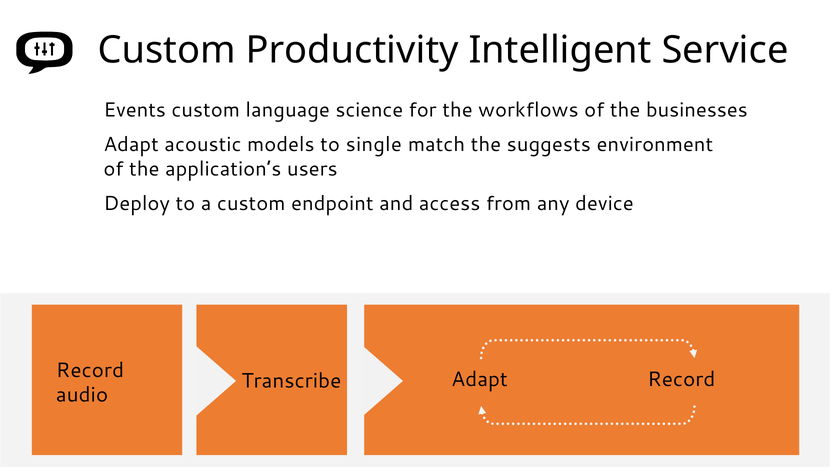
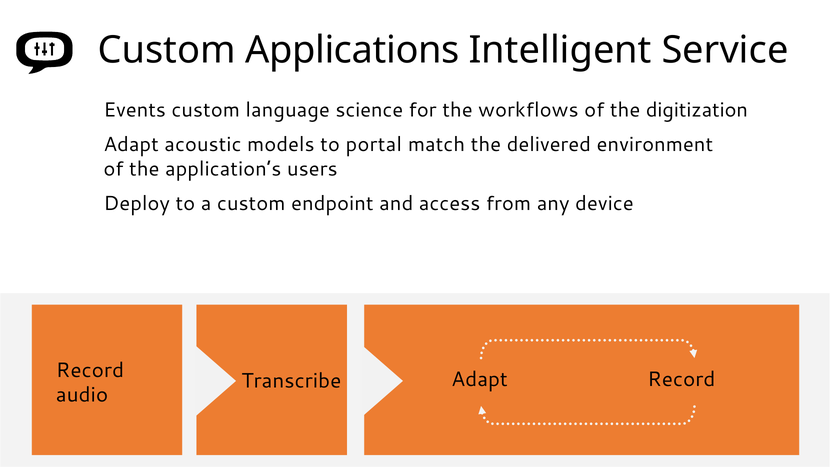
Productivity: Productivity -> Applications
businesses: businesses -> digitization
single: single -> portal
suggests: suggests -> delivered
